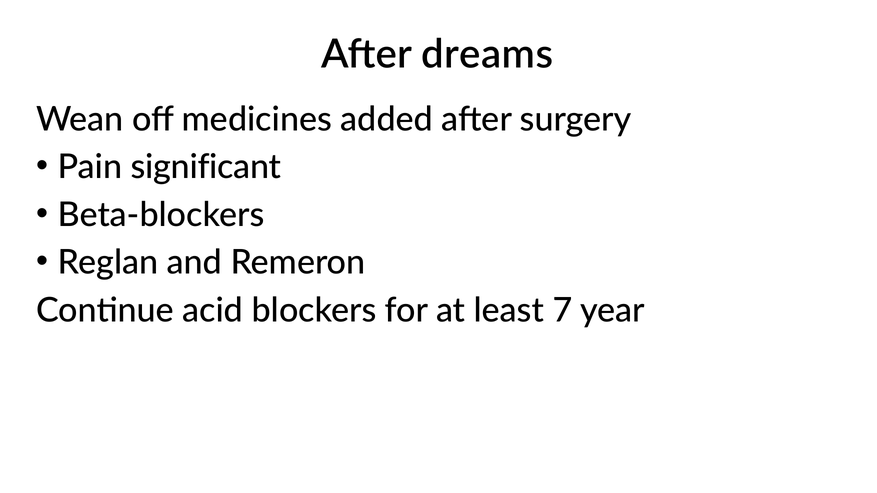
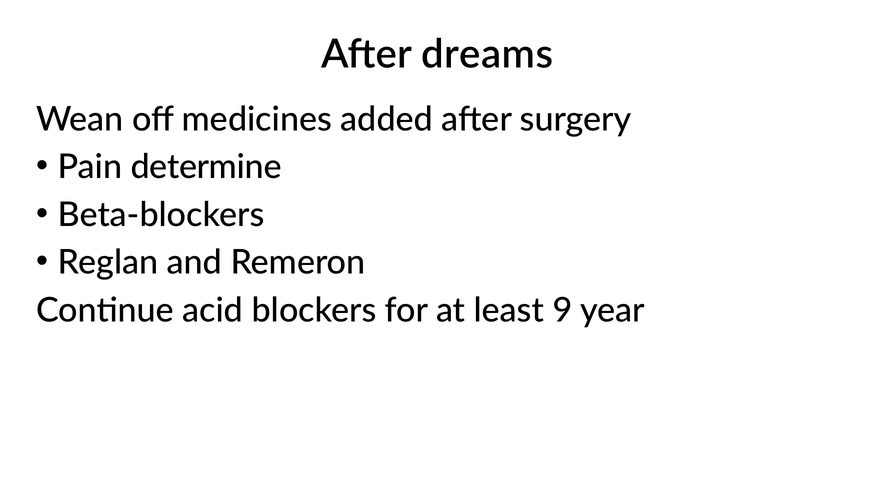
significant: significant -> determine
7: 7 -> 9
